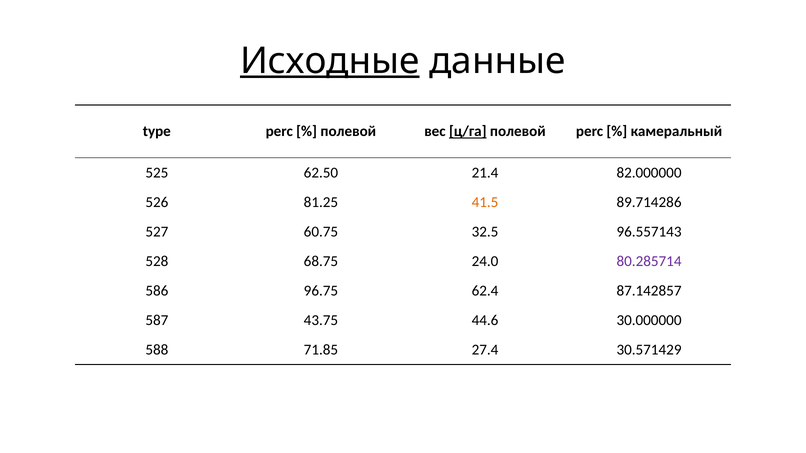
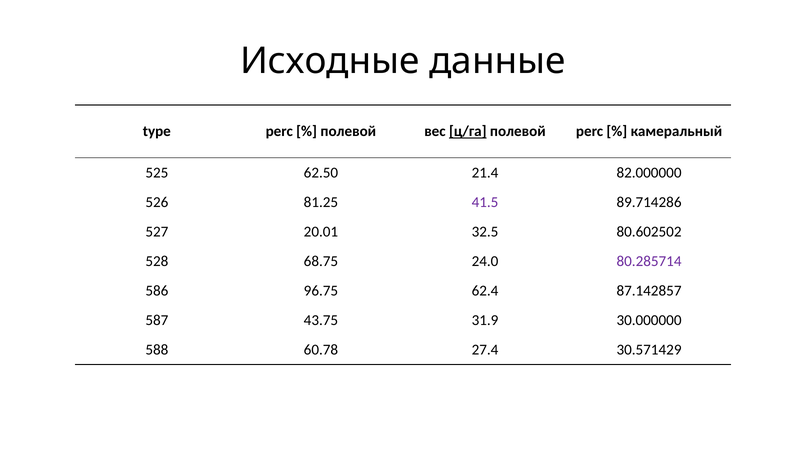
Исходные underline: present -> none
41.5 colour: orange -> purple
60.75: 60.75 -> 20.01
96.557143: 96.557143 -> 80.602502
44.6: 44.6 -> 31.9
71.85: 71.85 -> 60.78
